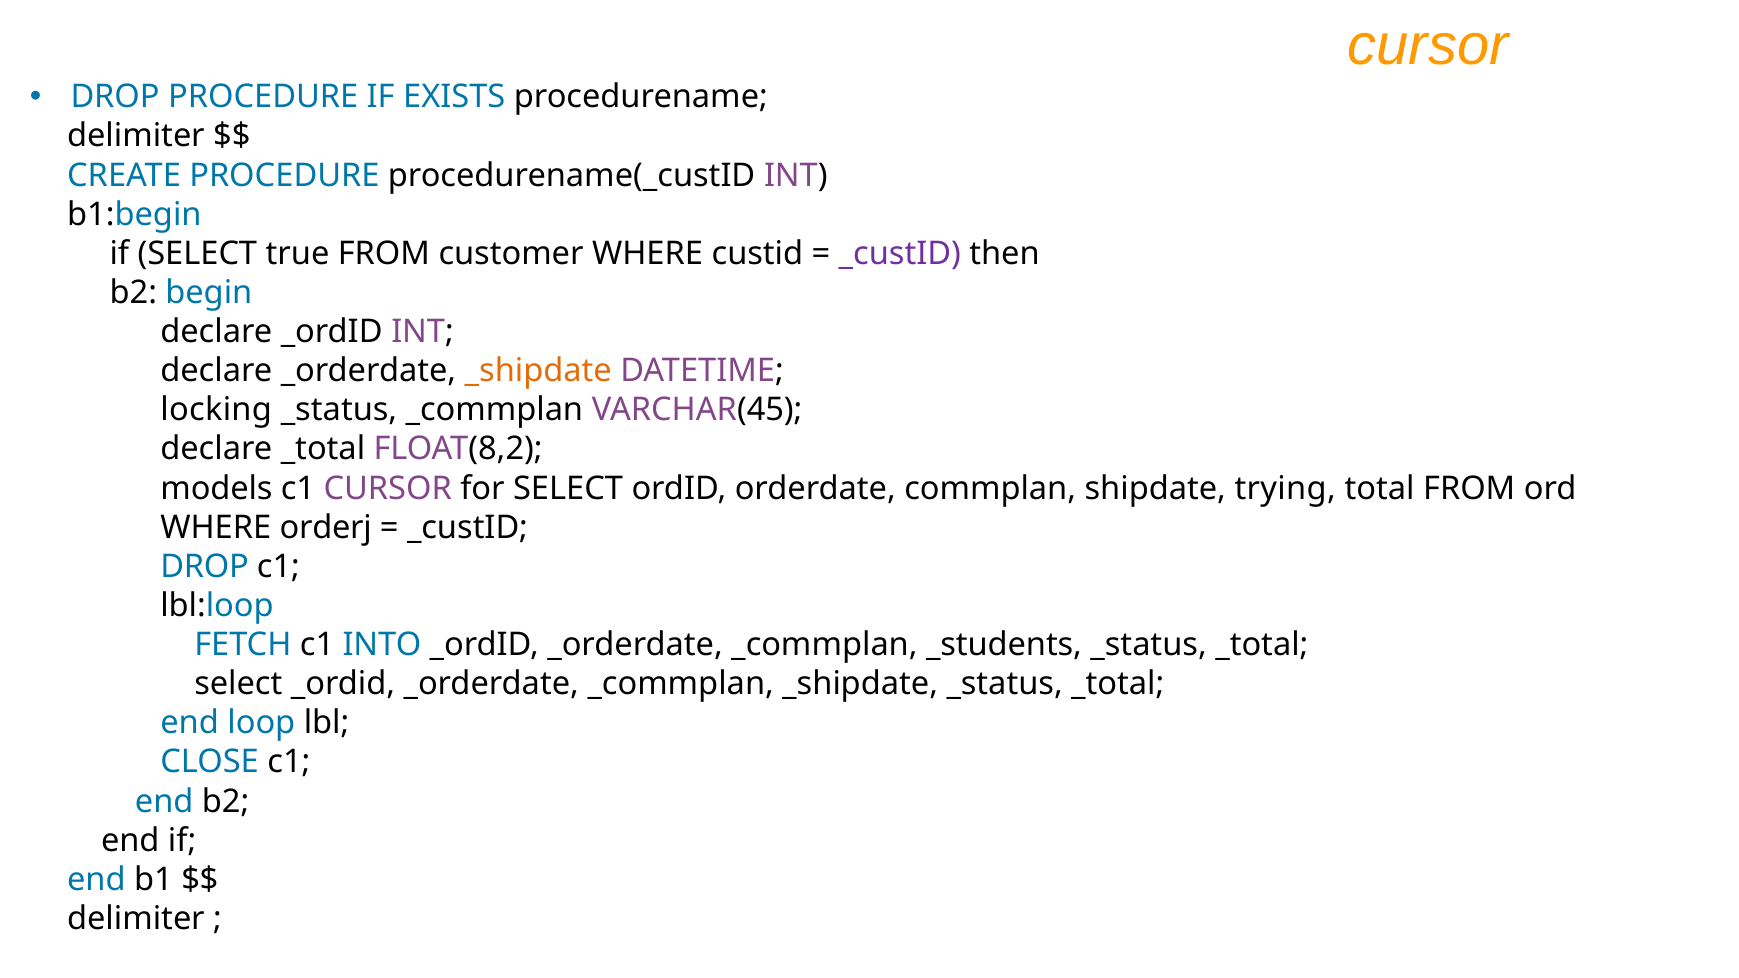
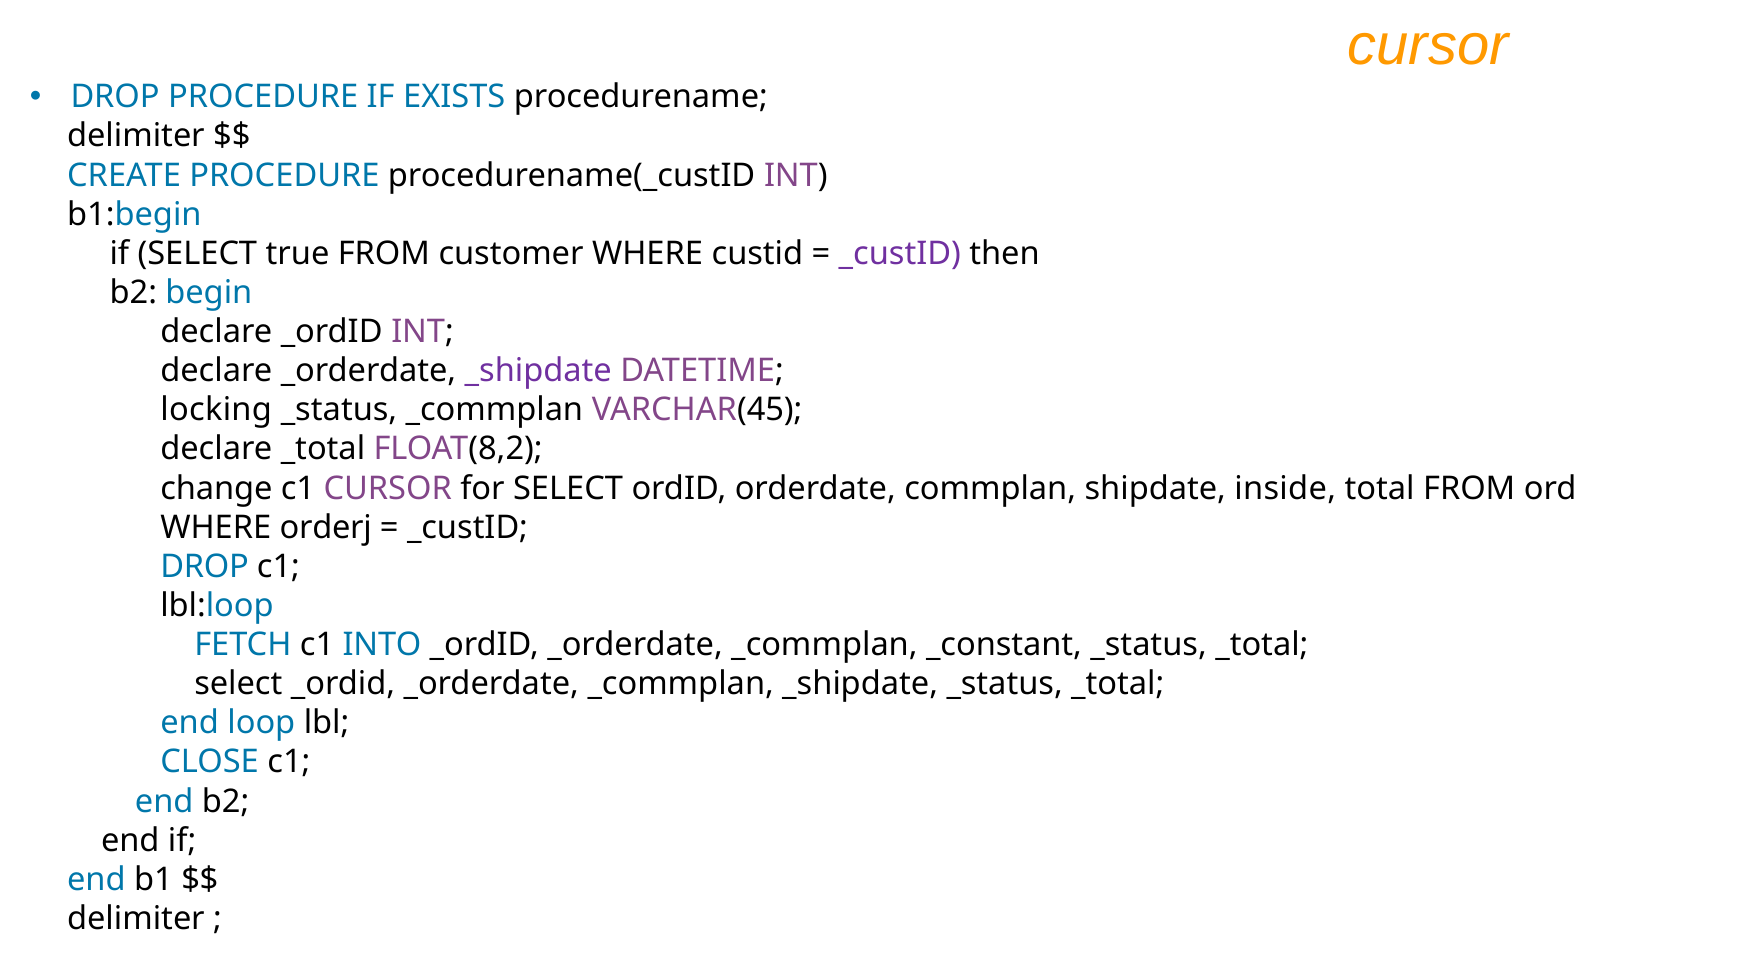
_shipdate at (538, 371) colour: orange -> purple
models: models -> change
trying: trying -> inside
_students: _students -> _constant
